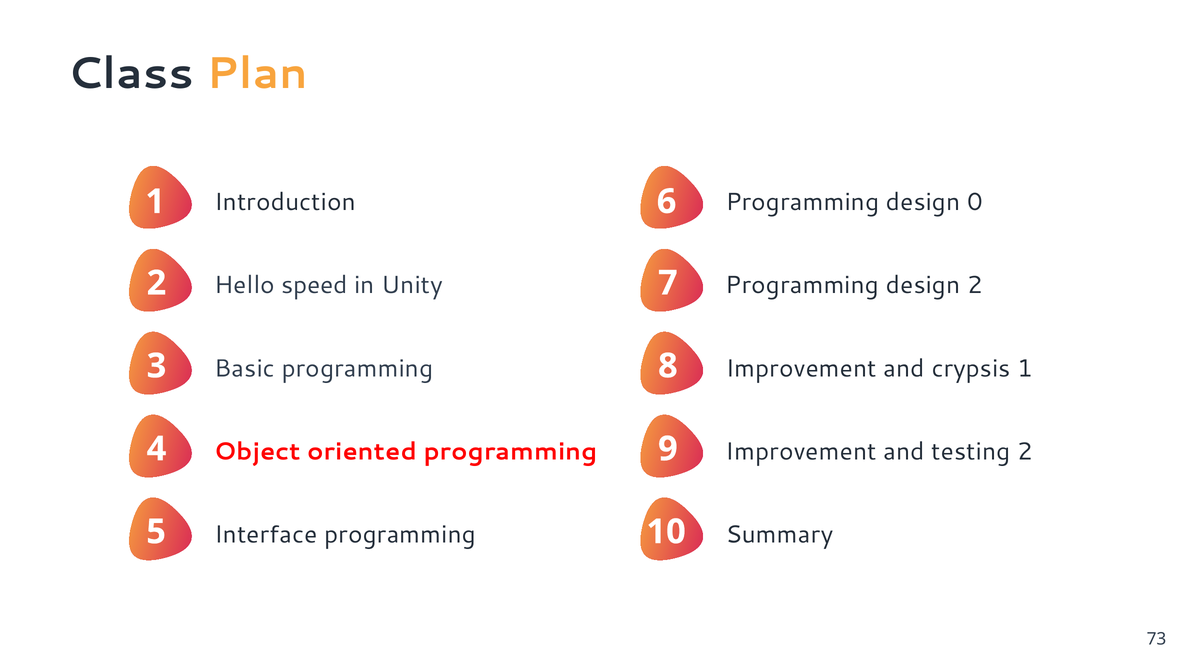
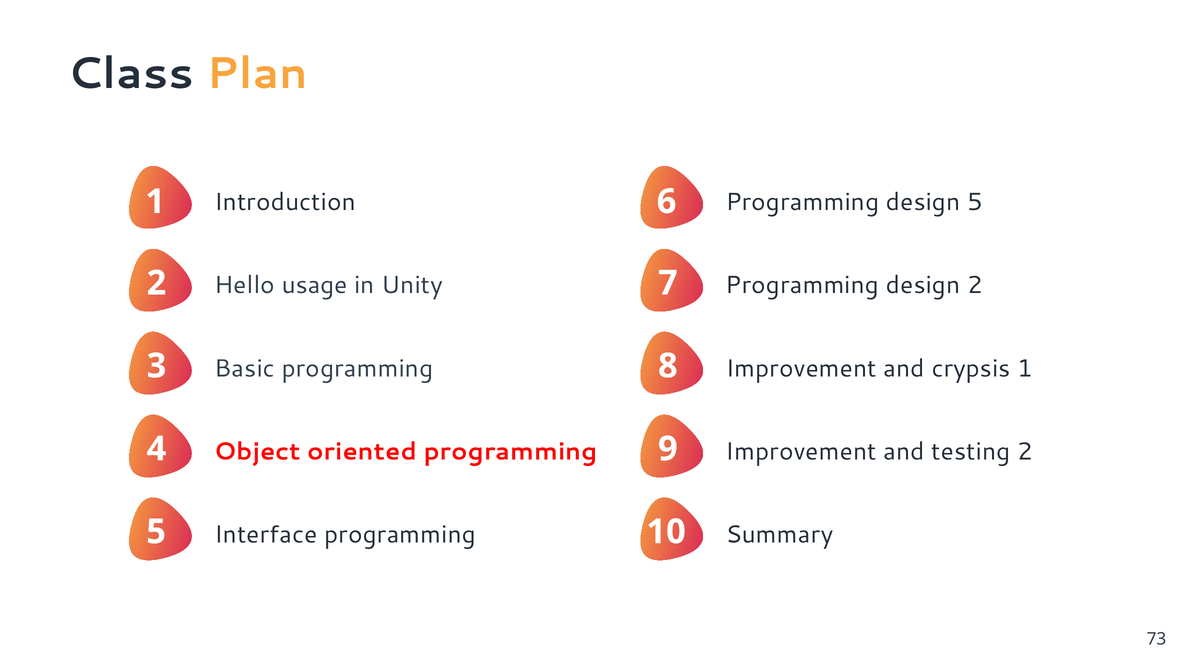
design 0: 0 -> 5
speed: speed -> usage
